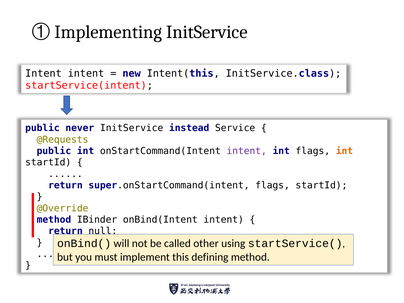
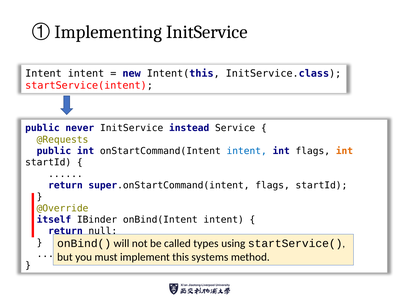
intent at (247, 151) colour: purple -> blue
method at (54, 220): method -> itself
other: other -> types
defining: defining -> systems
